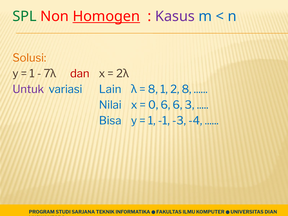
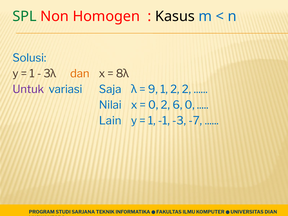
Homogen underline: present -> none
Kasus colour: purple -> black
Solusi colour: orange -> blue
7: 7 -> 3
dan colour: red -> orange
2 at (120, 74): 2 -> 8
Lain: Lain -> Saja
8 at (153, 89): 8 -> 9
2 8: 8 -> 2
0 6: 6 -> 2
6 3: 3 -> 0
Bisa: Bisa -> Lain
-4: -4 -> -7
